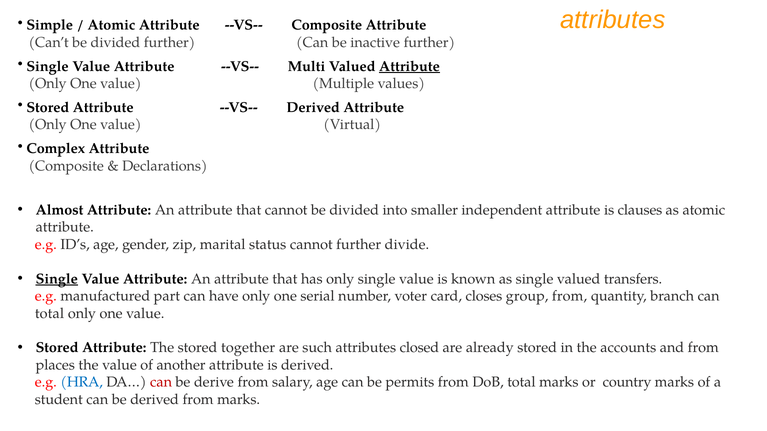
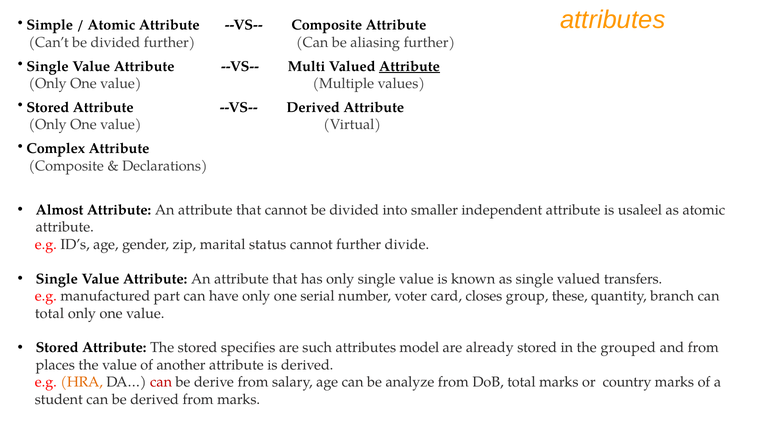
inactive: inactive -> aliasing
clauses: clauses -> usaleel
Single at (57, 279) underline: present -> none
group from: from -> these
together: together -> specifies
closed: closed -> model
accounts: accounts -> grouped
HRA colour: blue -> orange
permits: permits -> analyze
